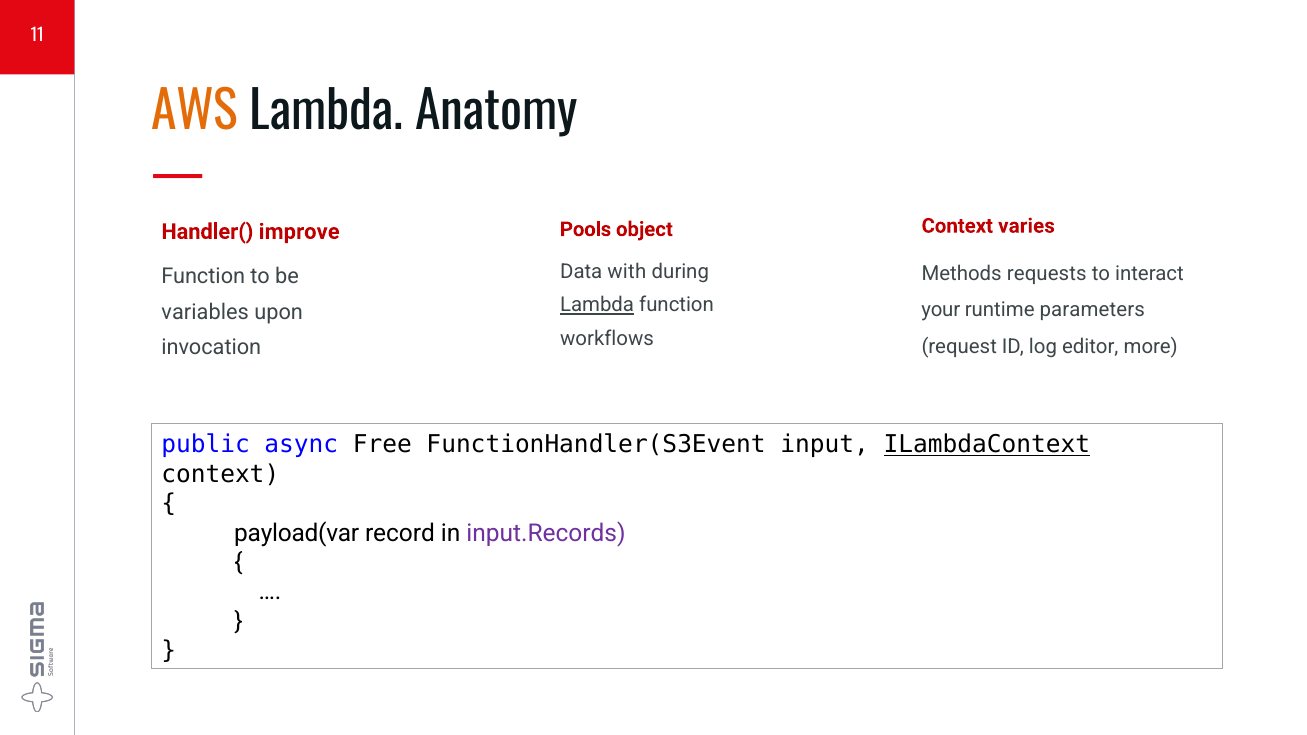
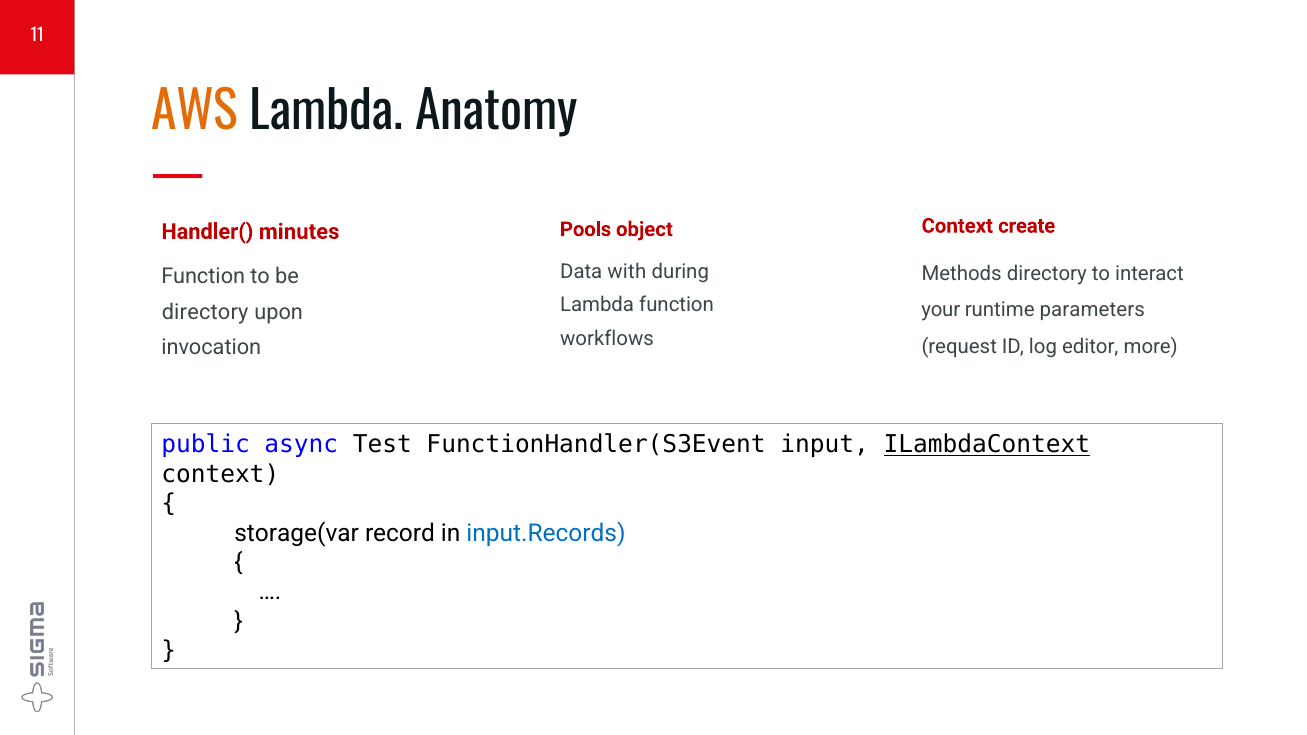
varies: varies -> create
improve: improve -> minutes
Methods requests: requests -> directory
Lambda at (597, 305) underline: present -> none
variables at (205, 312): variables -> directory
Free: Free -> Test
payload(var: payload(var -> storage(var
input.Records colour: purple -> blue
